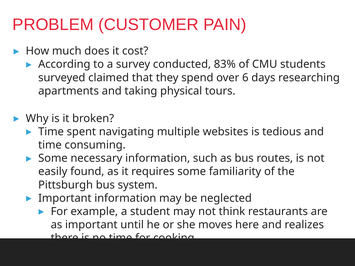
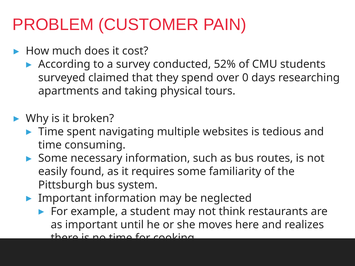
83%: 83% -> 52%
6: 6 -> 0
